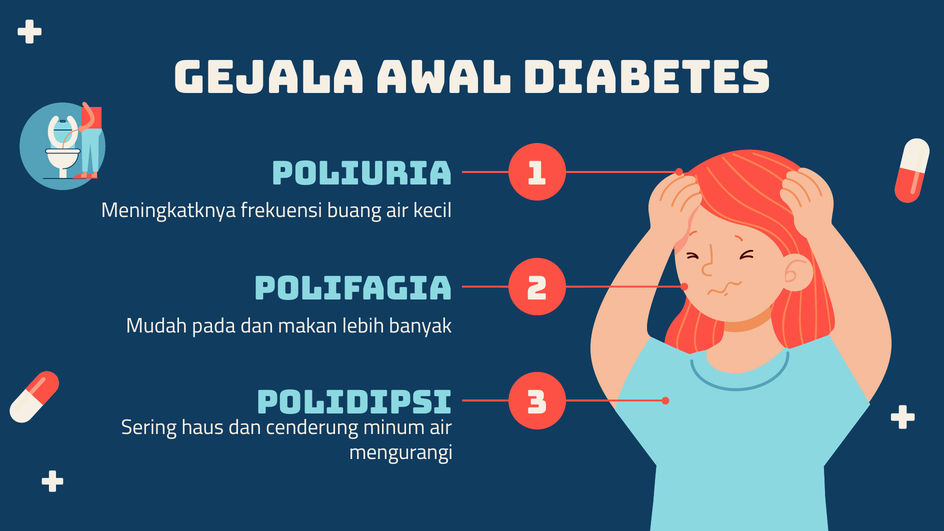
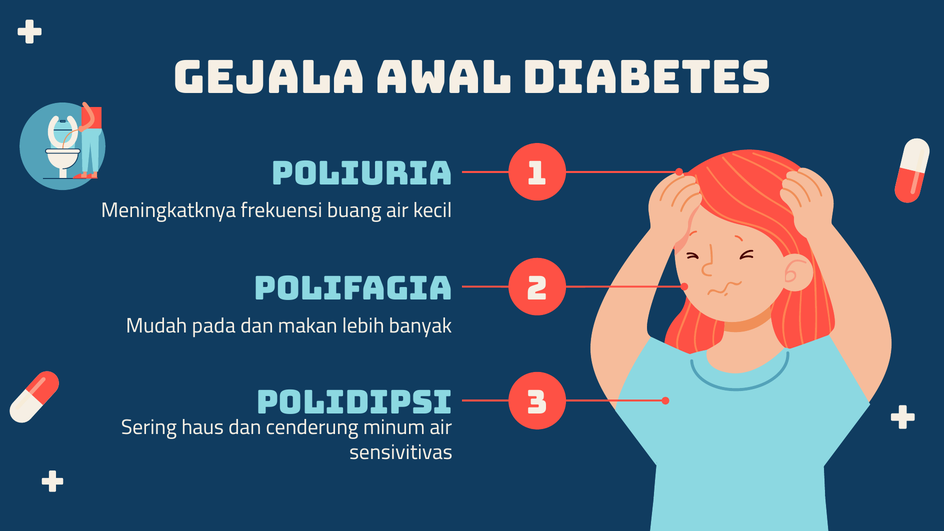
mengurangi: mengurangi -> sensivitivas
